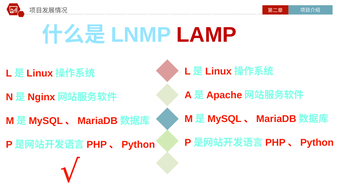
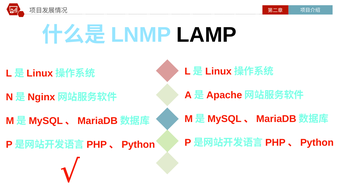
LAMP colour: red -> black
